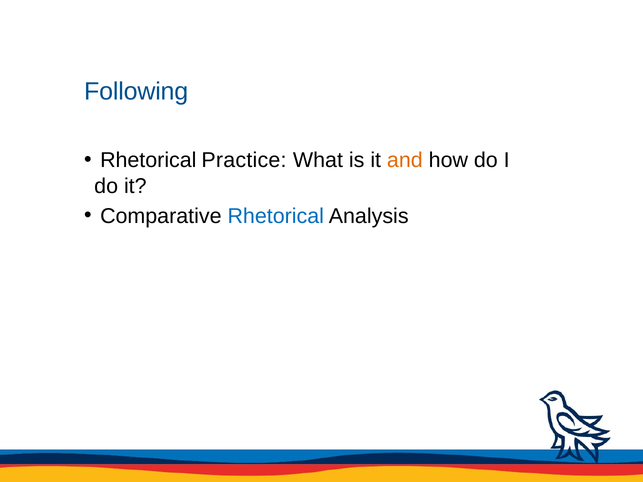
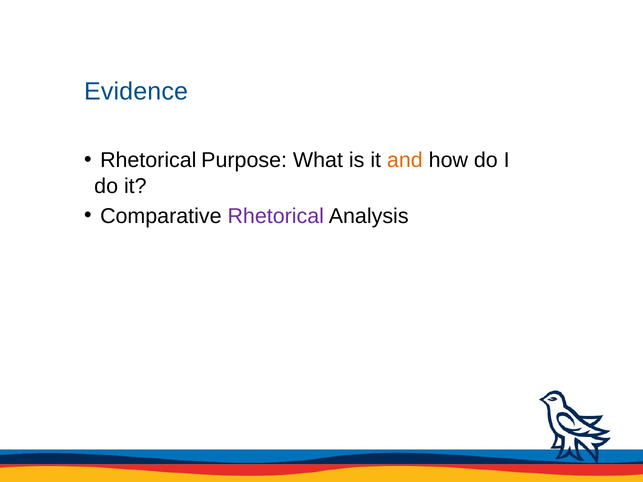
Following: Following -> Evidence
Practice: Practice -> Purpose
Rhetorical at (276, 216) colour: blue -> purple
